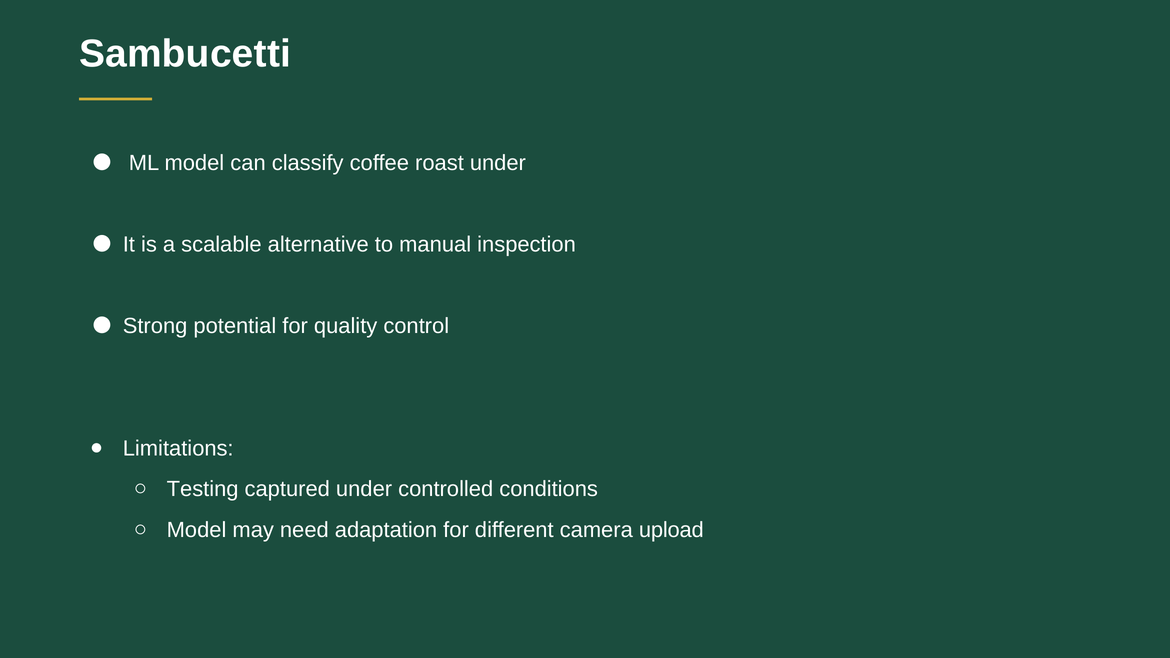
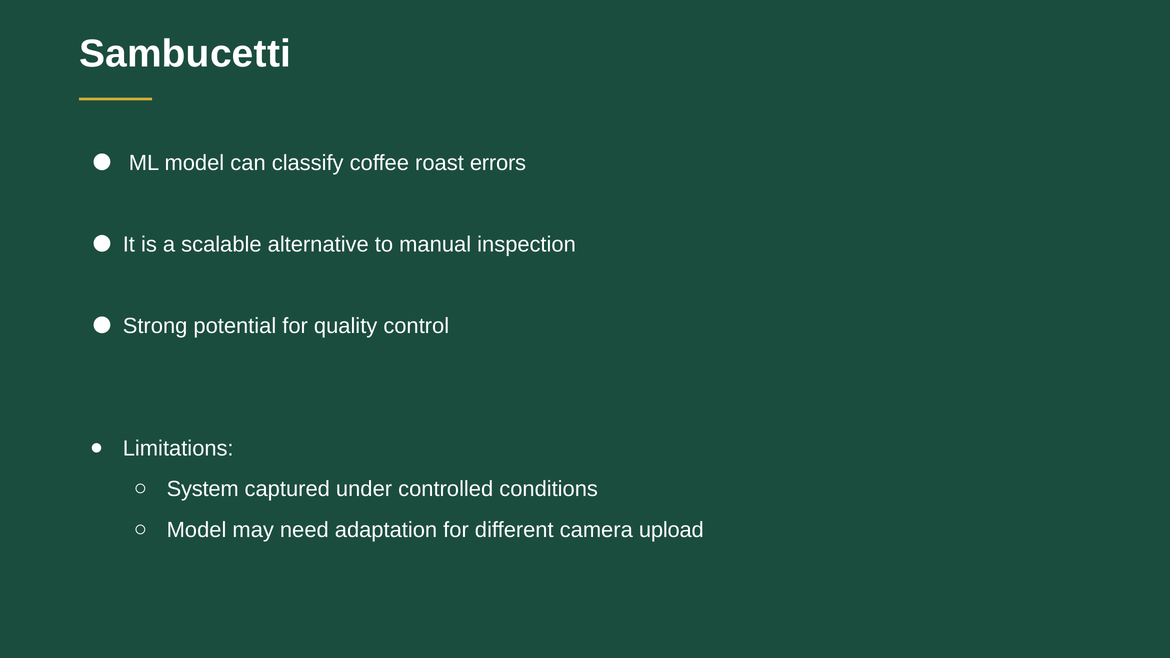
roast under: under -> errors
Testing: Testing -> System
